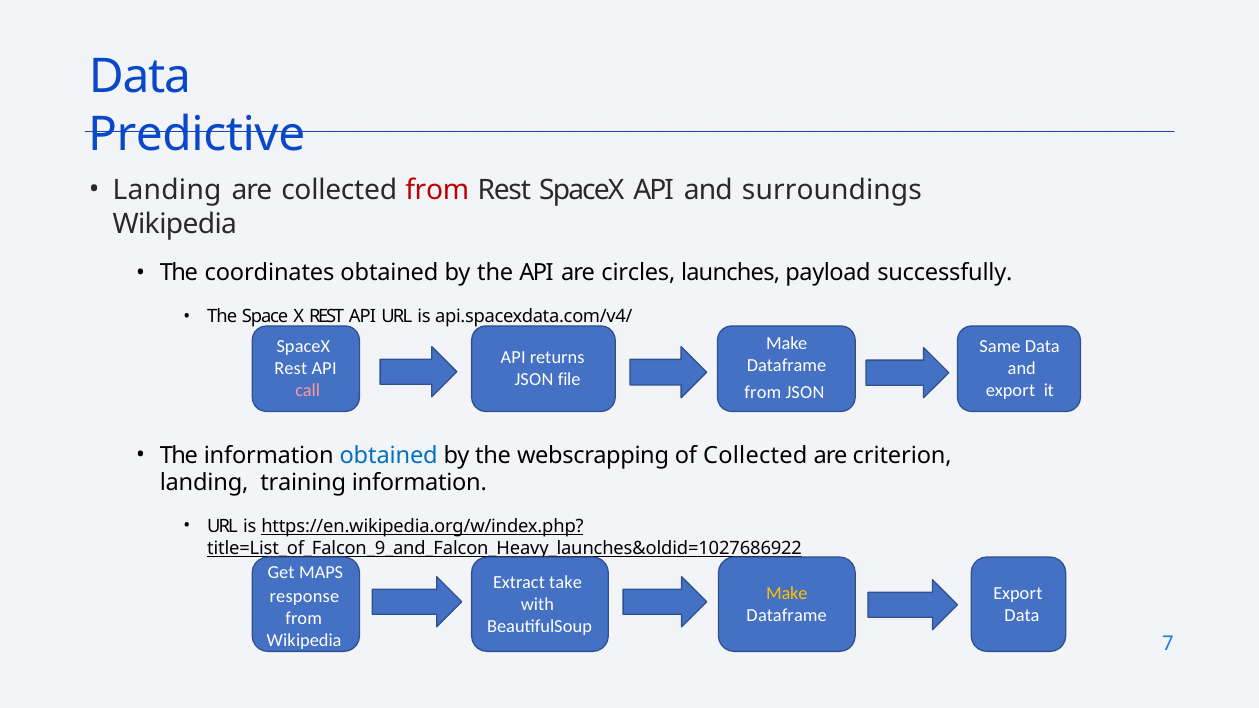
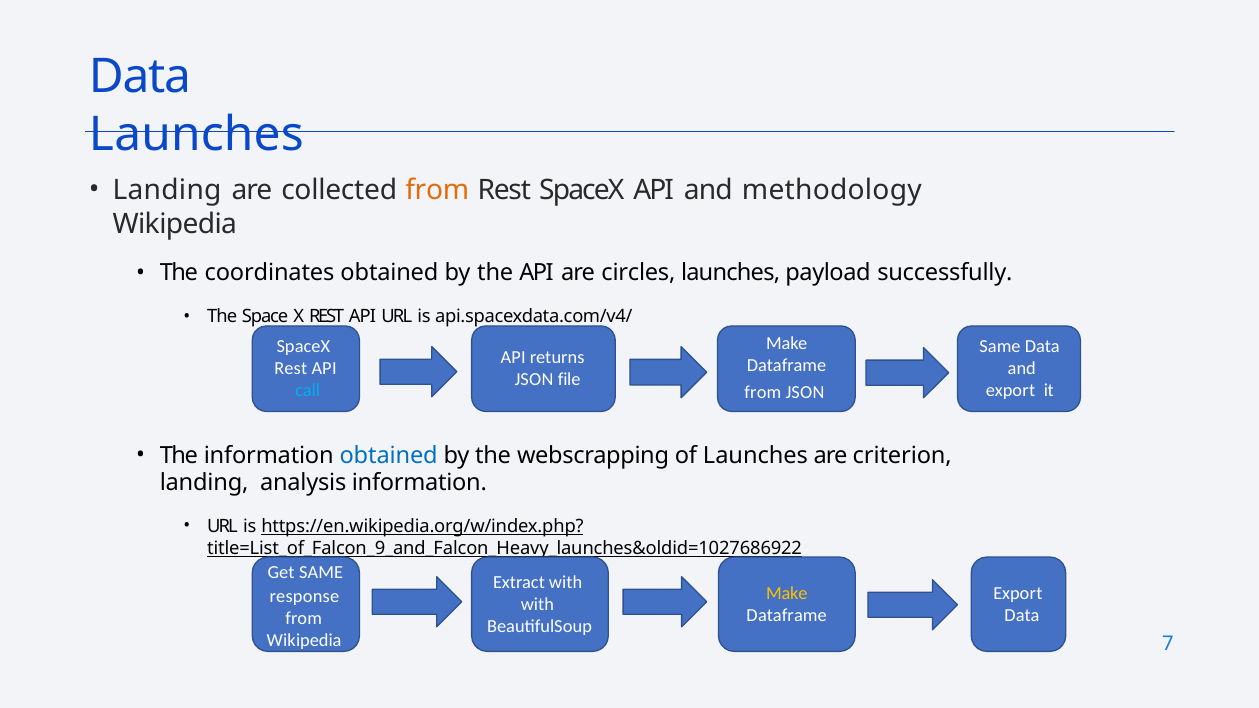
Predictive at (197, 135): Predictive -> Launches
from at (437, 190) colour: red -> orange
surroundings: surroundings -> methodology
call colour: pink -> light blue
of Collected: Collected -> Launches
training: training -> analysis
Get MAPS: MAPS -> SAME
Extract take: take -> with
